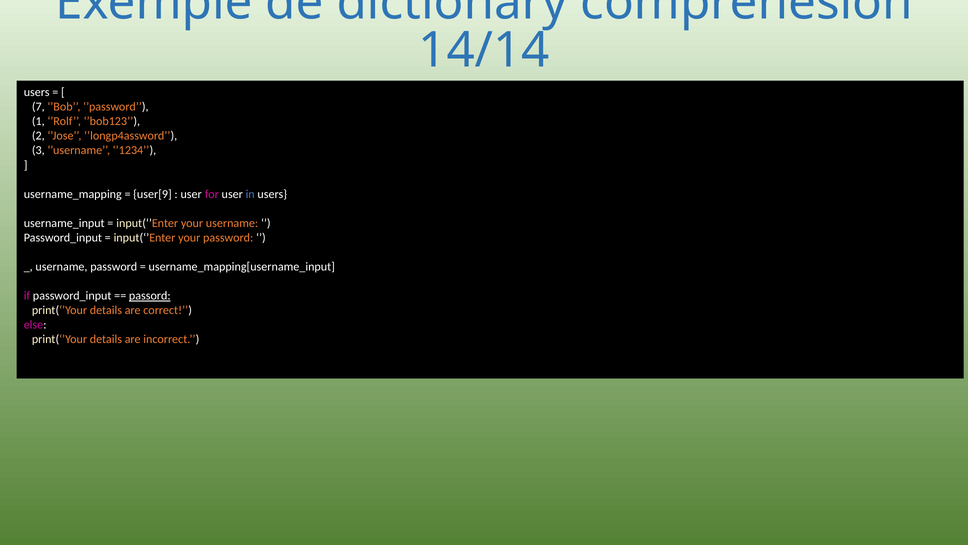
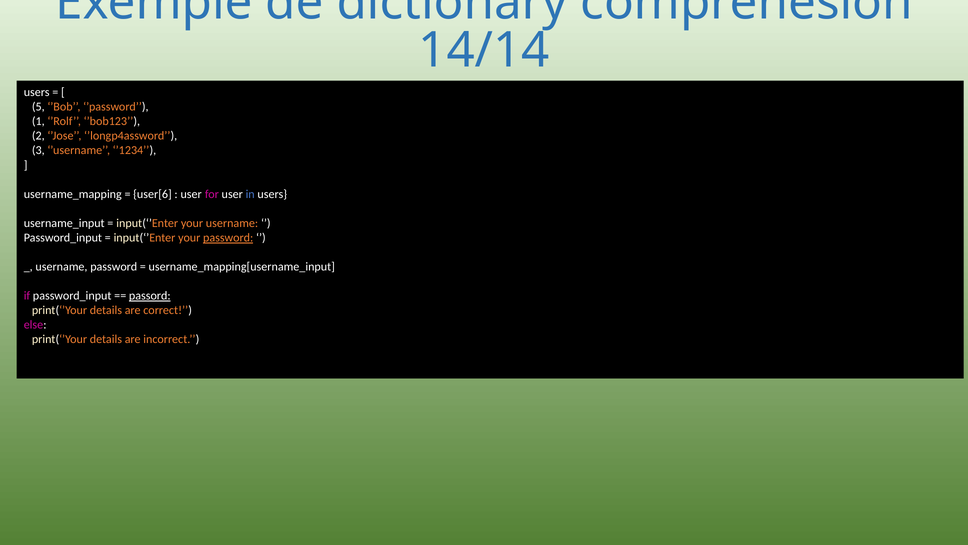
7: 7 -> 5
user[9: user[9 -> user[6
password at (228, 237) underline: none -> present
